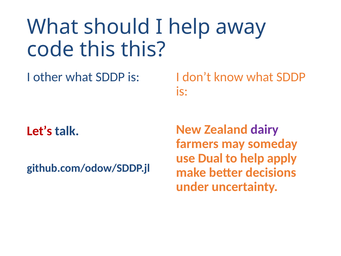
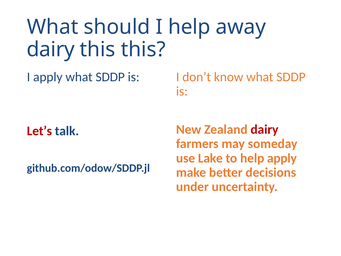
code at (51, 49): code -> dairy
I other: other -> apply
dairy at (265, 129) colour: purple -> red
Dual: Dual -> Lake
